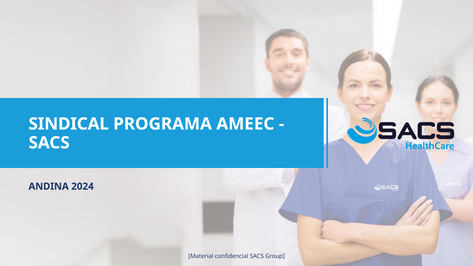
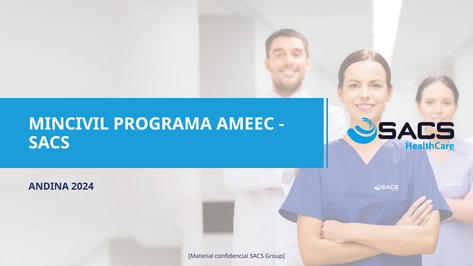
SINDICAL: SINDICAL -> MINCIVIL
